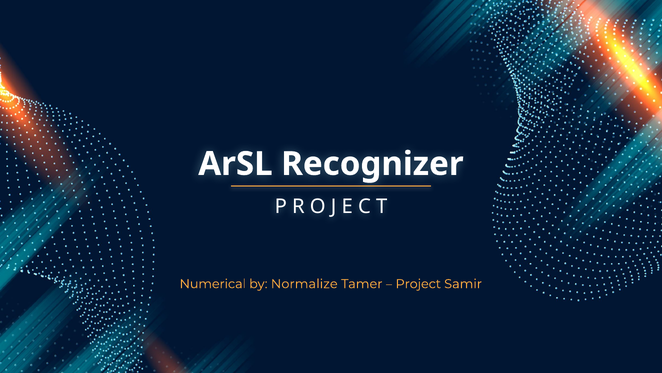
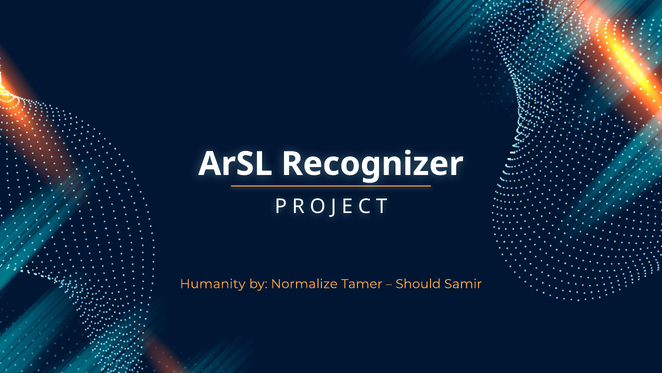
Numerical: Numerical -> Humanity
Project: Project -> Should
